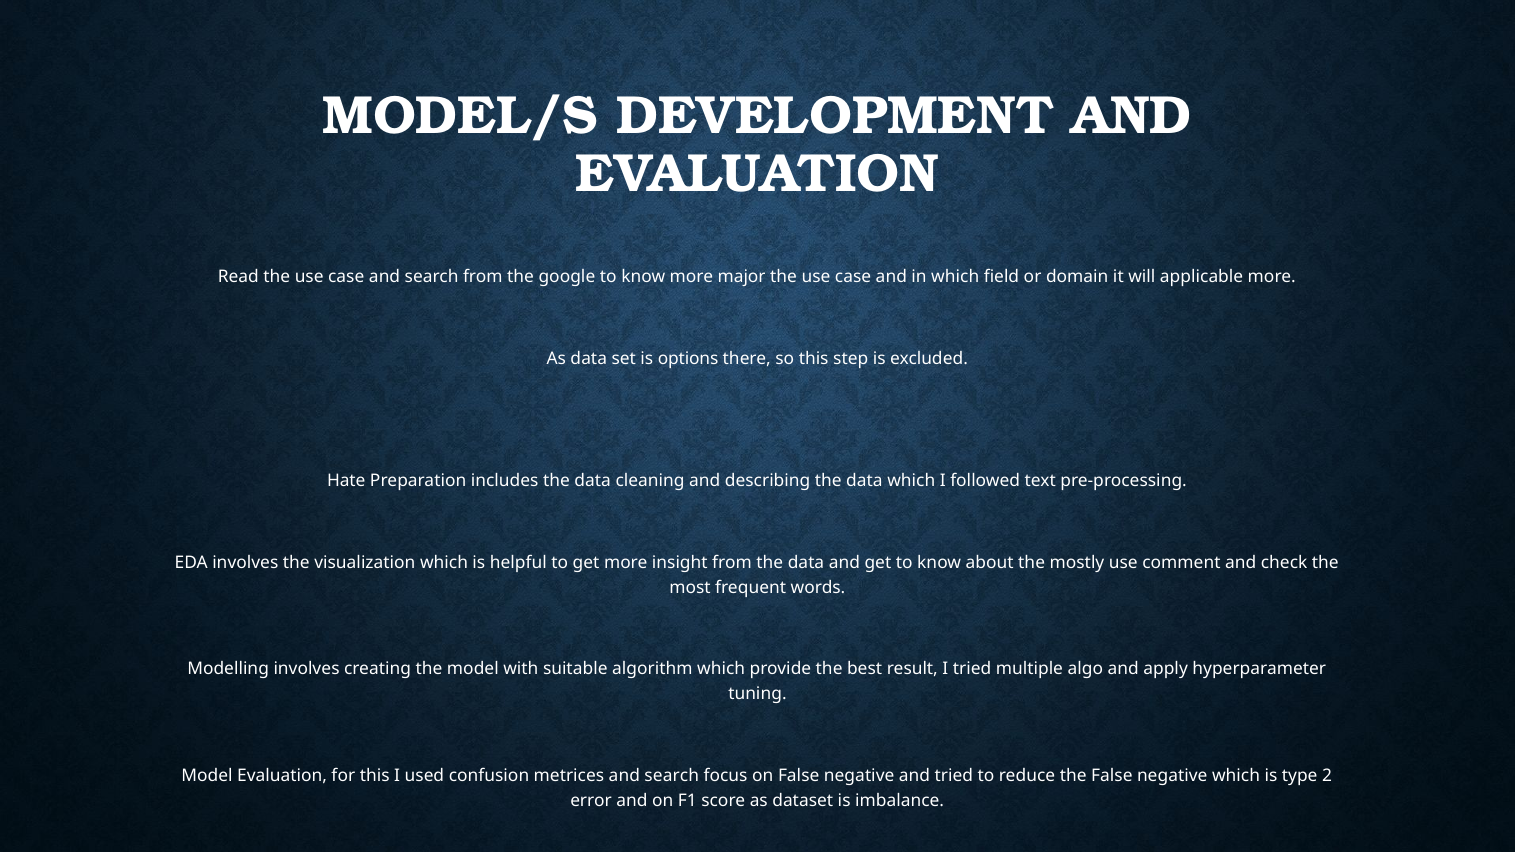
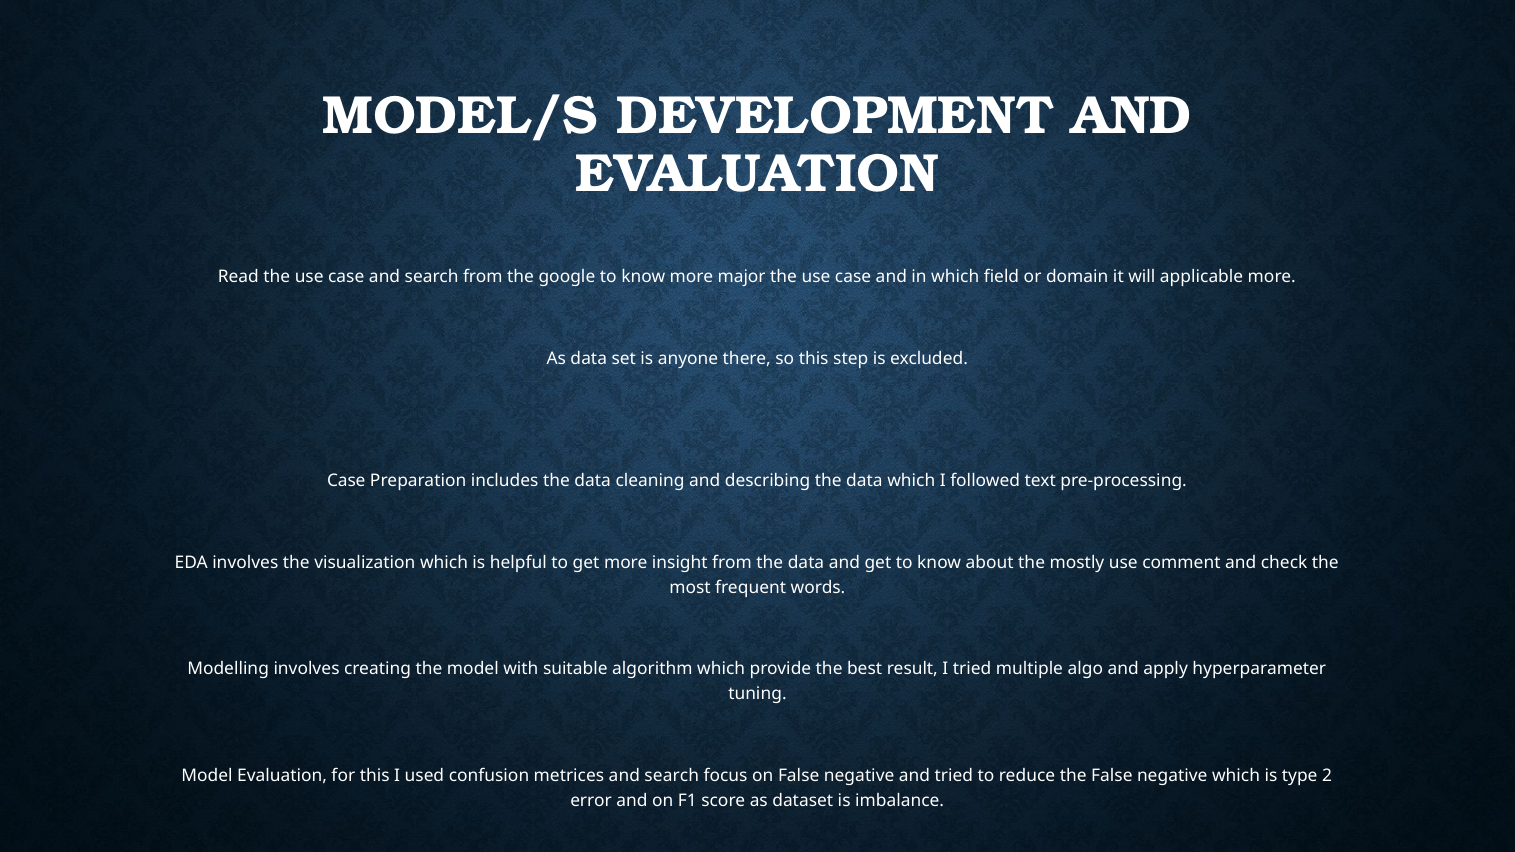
options: options -> anyone
Hate at (346, 481): Hate -> Case
